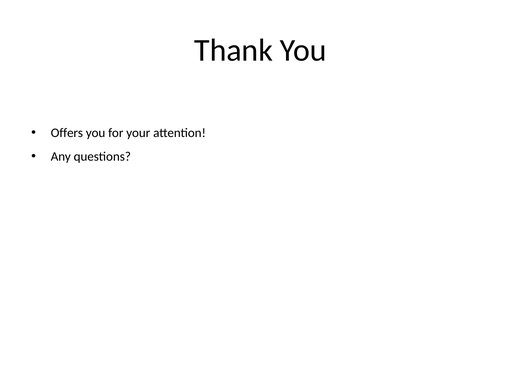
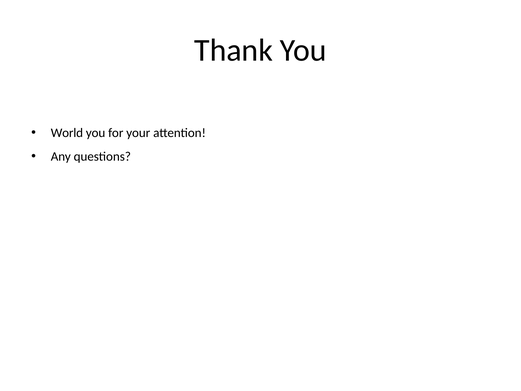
Offers: Offers -> World
